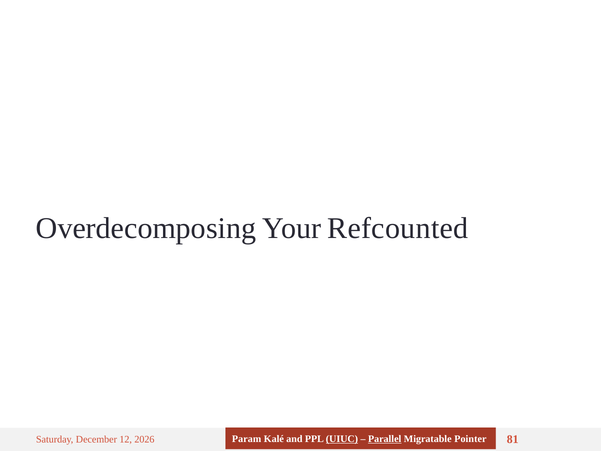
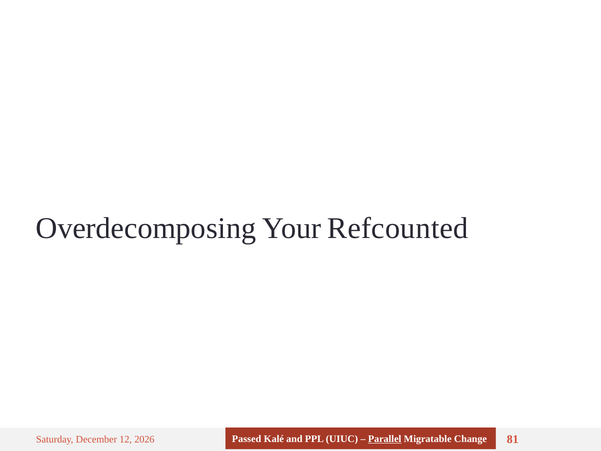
Param: Param -> Passed
UIUC underline: present -> none
Pointer: Pointer -> Change
